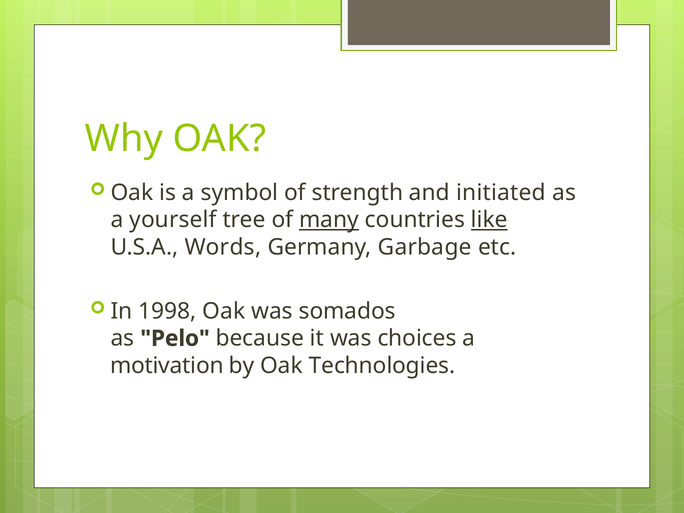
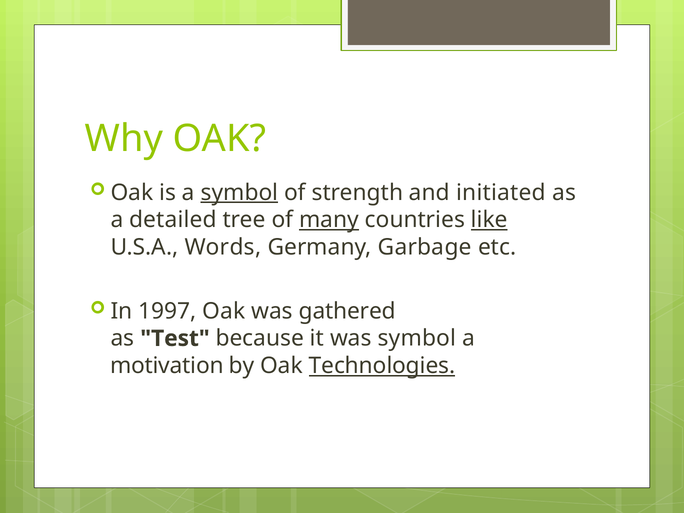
symbol at (239, 193) underline: none -> present
yourself: yourself -> detailed
1998: 1998 -> 1997
somados: somados -> gathered
Pelo: Pelo -> Test
was choices: choices -> symbol
Technologies underline: none -> present
